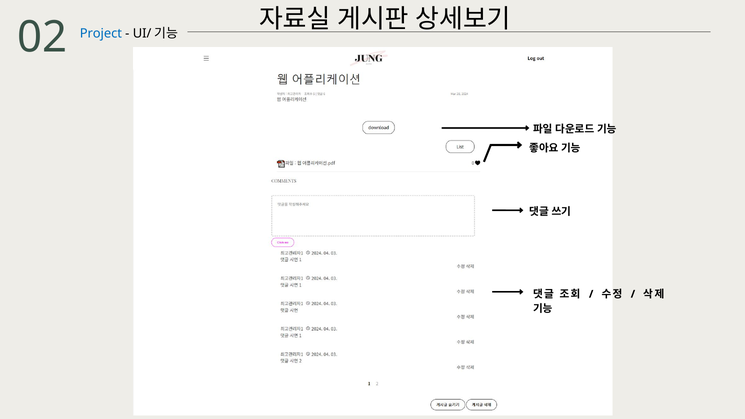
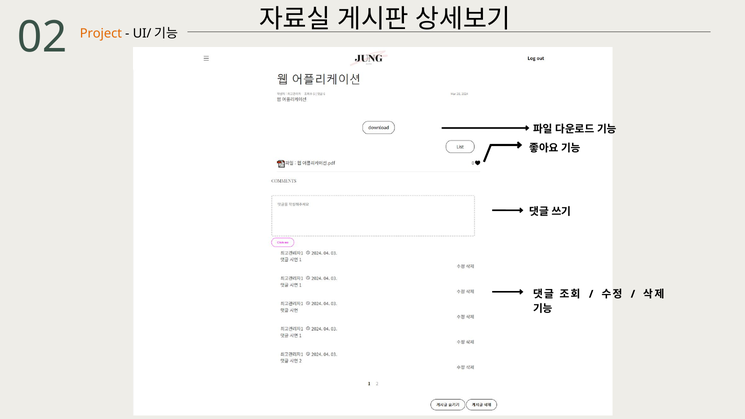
Project colour: blue -> orange
